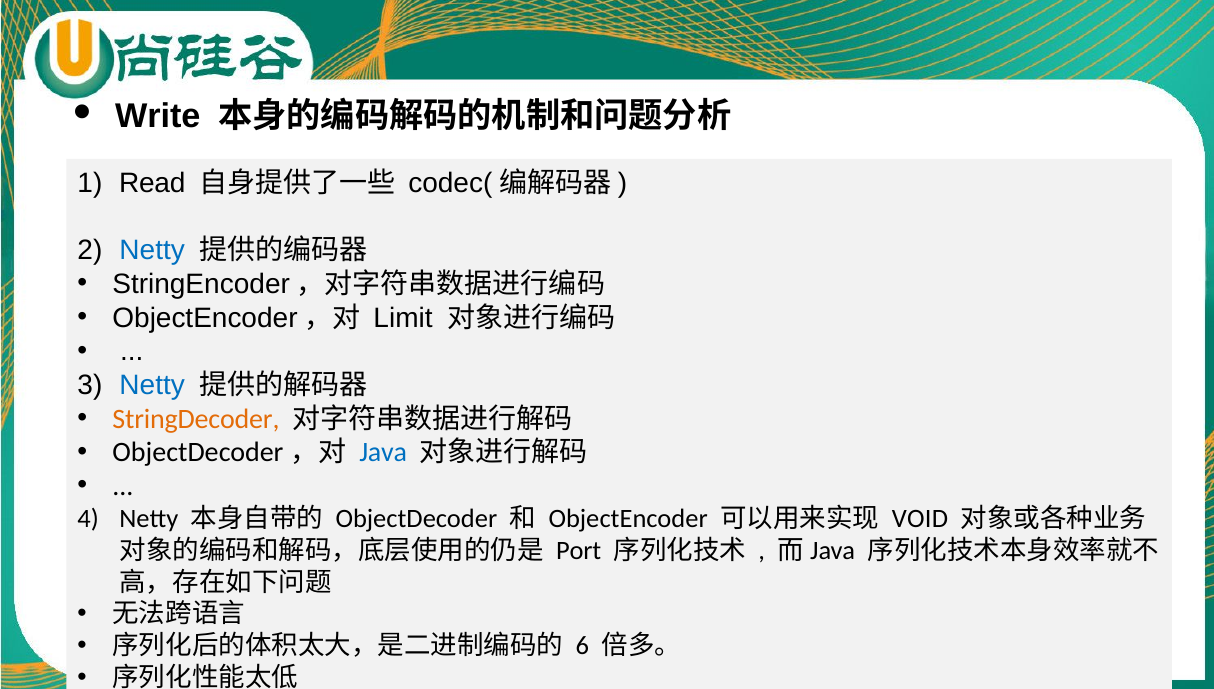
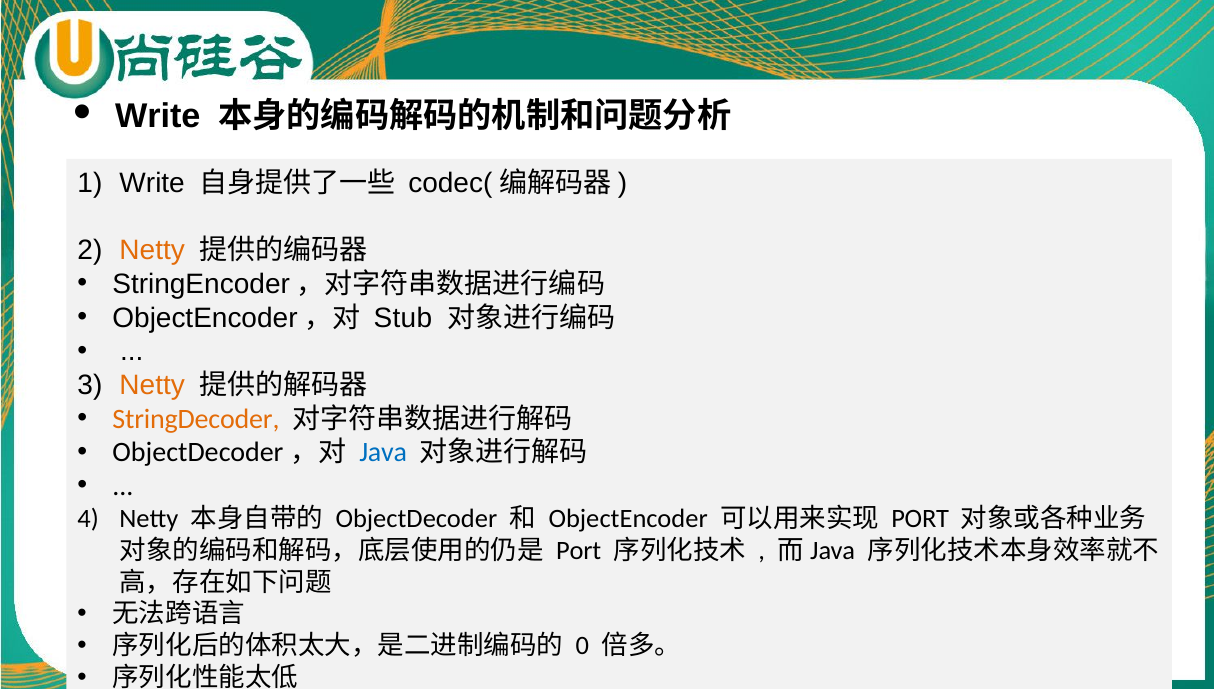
Read at (152, 183): Read -> Write
Netty at (152, 250) colour: blue -> orange
Limit: Limit -> Stub
Netty at (152, 385) colour: blue -> orange
VOID at (920, 518): VOID -> PORT
6: 6 -> 0
